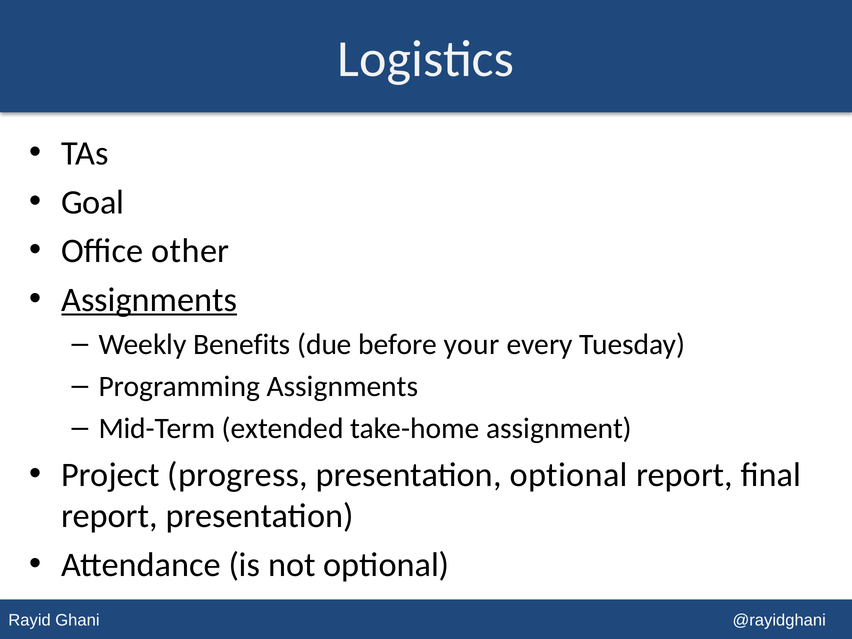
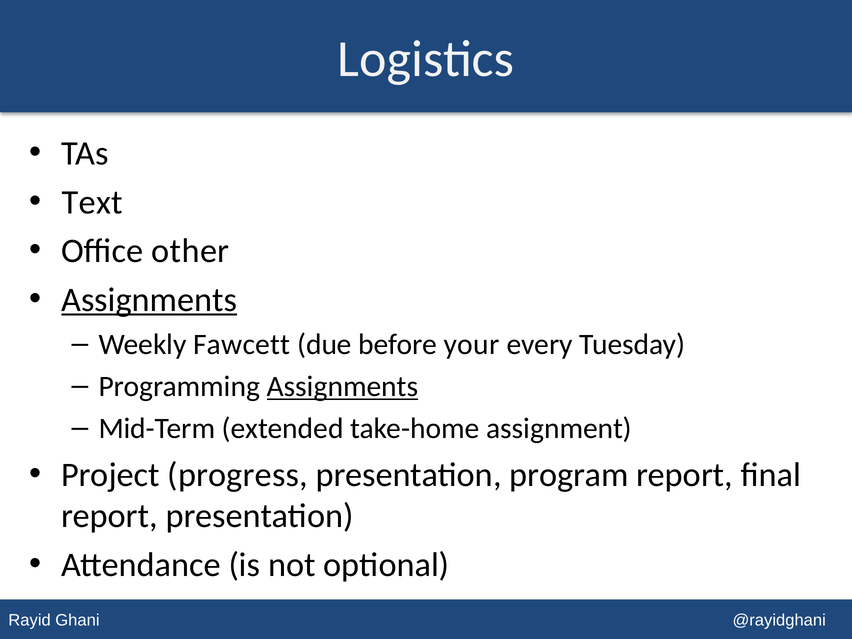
Goal: Goal -> Text
Benefits: Benefits -> Fawcett
Assignments at (343, 387) underline: none -> present
presentation optional: optional -> program
